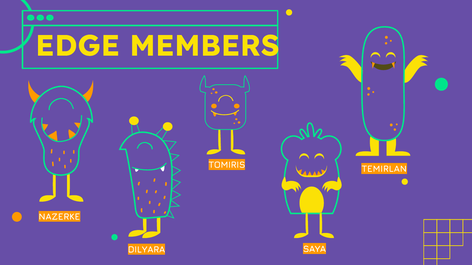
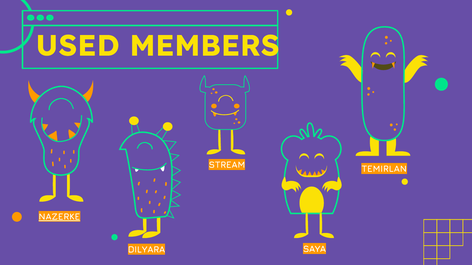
EDGE: EDGE -> USED
TOMIRIS: TOMIRIS -> STREAM
NAZERKE underline: none -> present
